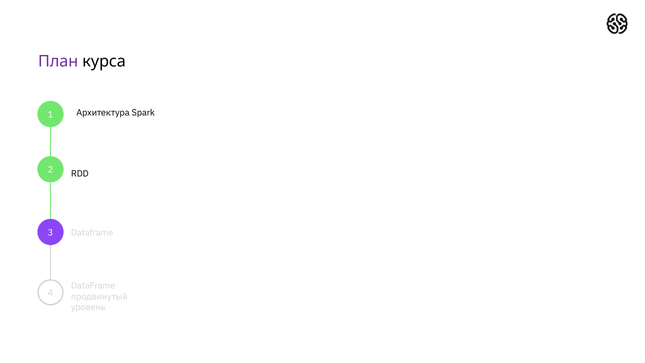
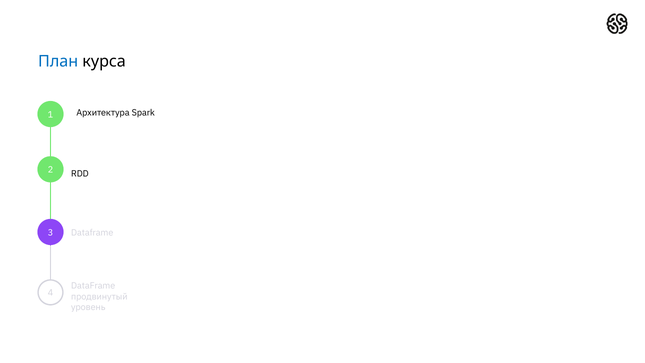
План colour: purple -> blue
